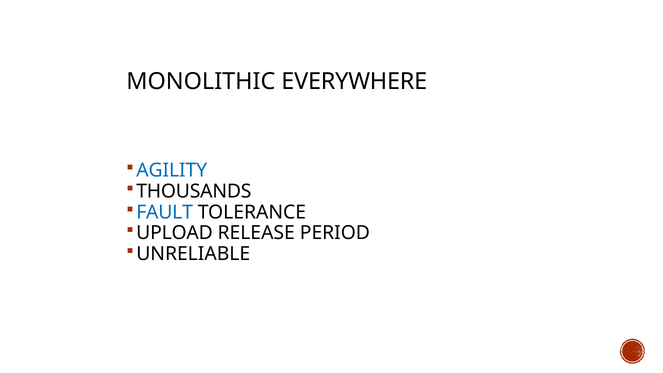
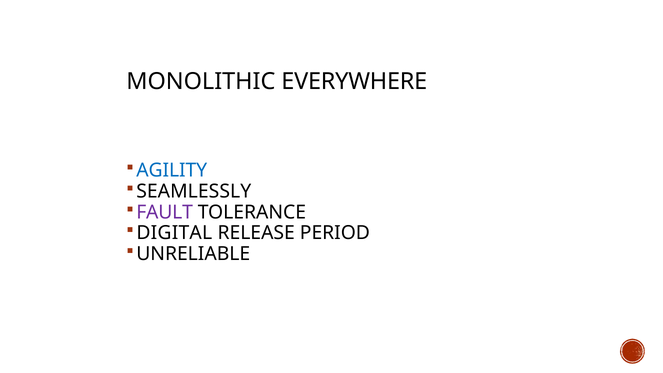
THOUSANDS: THOUSANDS -> SEAMLESSLY
FAULT colour: blue -> purple
UPLOAD: UPLOAD -> DIGITAL
